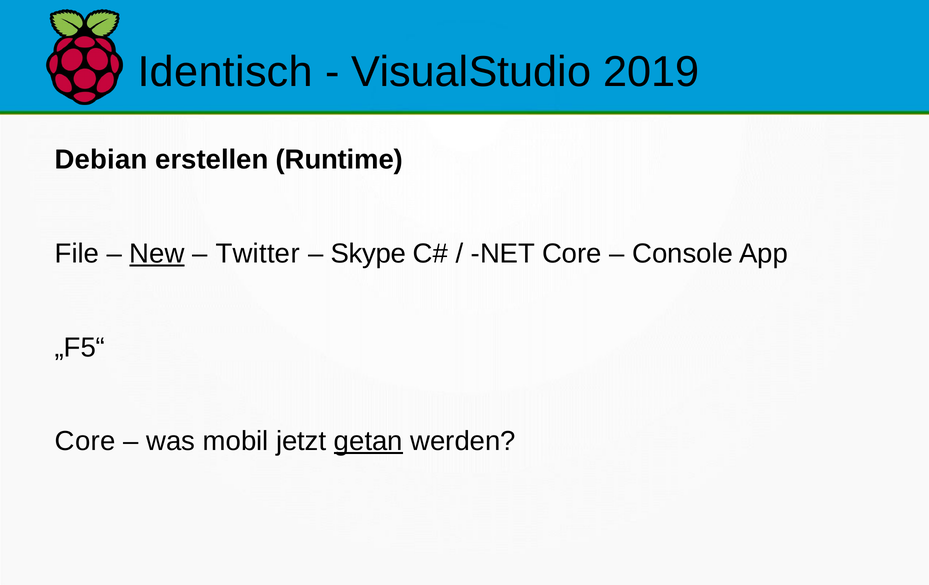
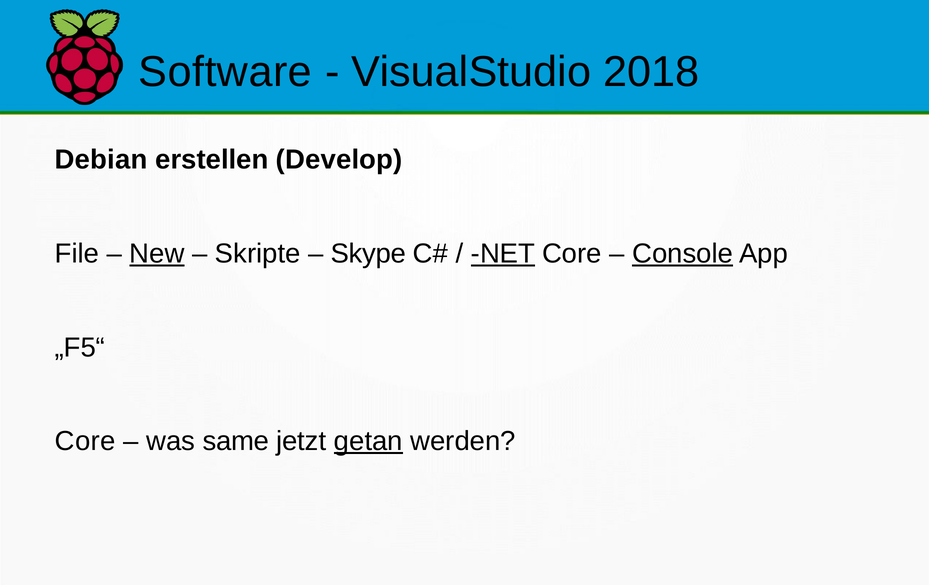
Identisch: Identisch -> Software
2019: 2019 -> 2018
Runtime: Runtime -> Develop
Twitter: Twitter -> Skripte
NET underline: none -> present
Console underline: none -> present
mobil: mobil -> same
